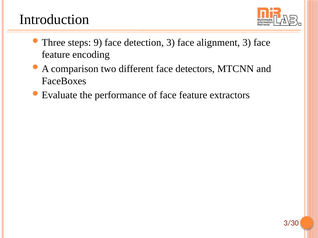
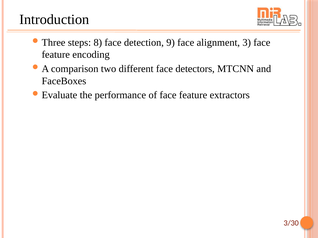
9: 9 -> 8
detection 3: 3 -> 9
